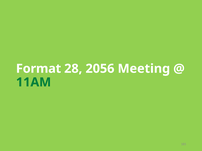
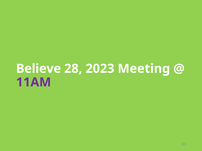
Format: Format -> Believe
2056: 2056 -> 2023
11AM colour: green -> purple
